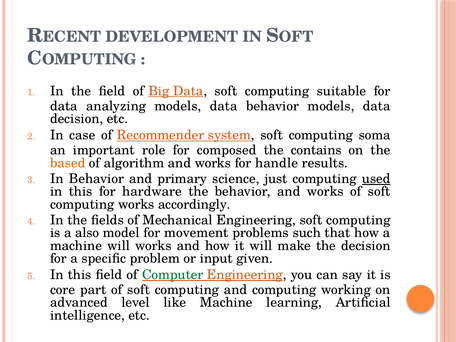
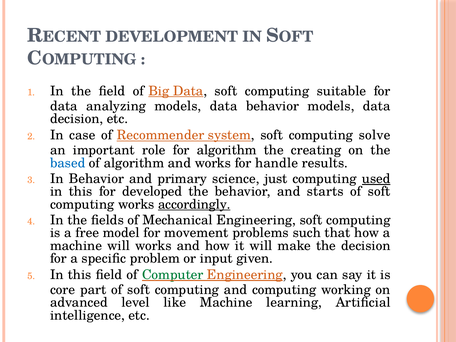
soma: soma -> solve
for composed: composed -> algorithm
contains: contains -> creating
based colour: orange -> blue
hardware: hardware -> developed
behavior and works: works -> starts
accordingly underline: none -> present
also: also -> free
